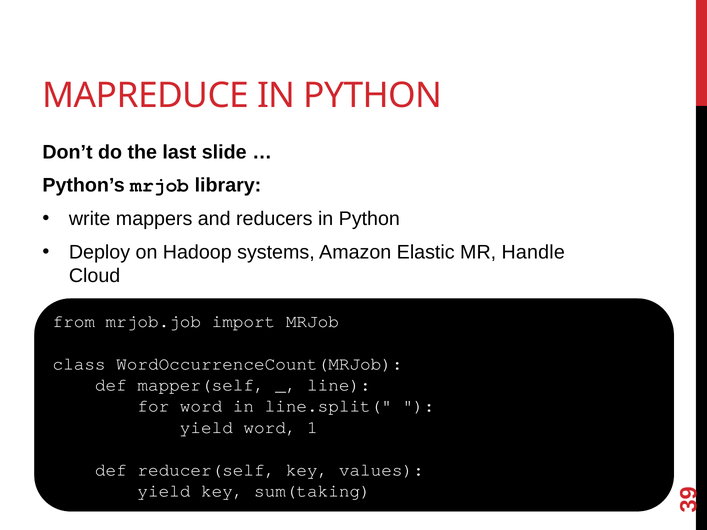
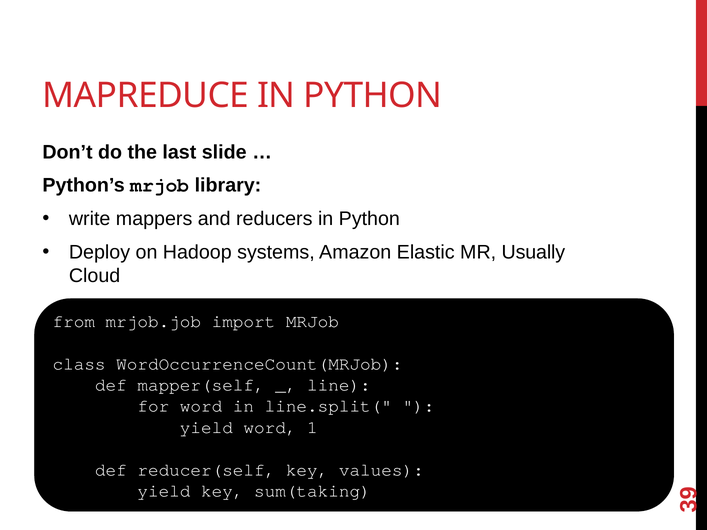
Handle: Handle -> Usually
